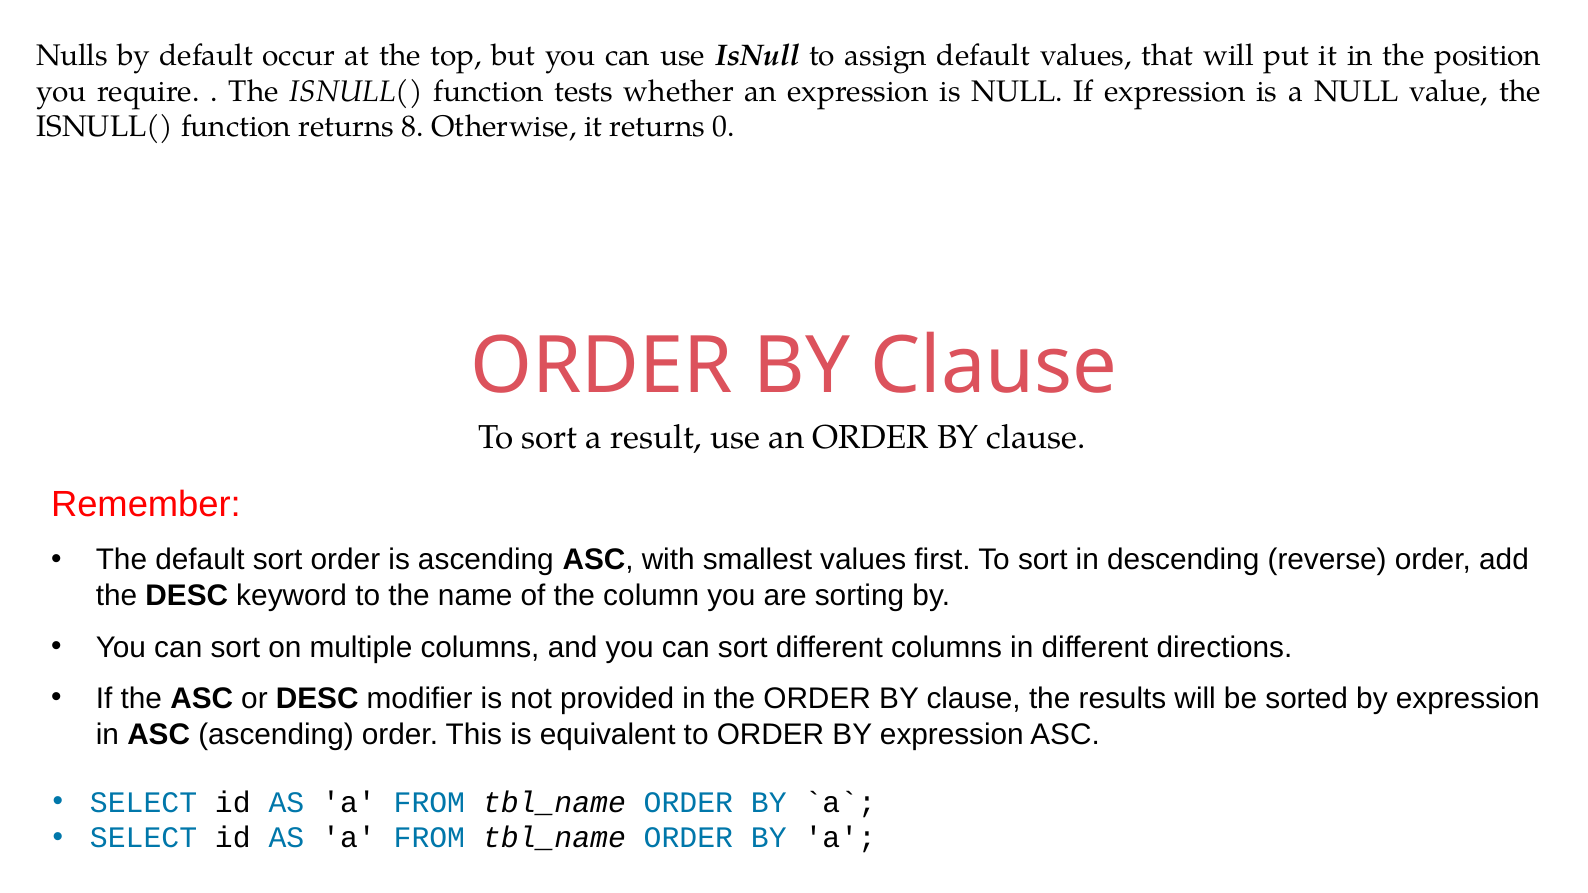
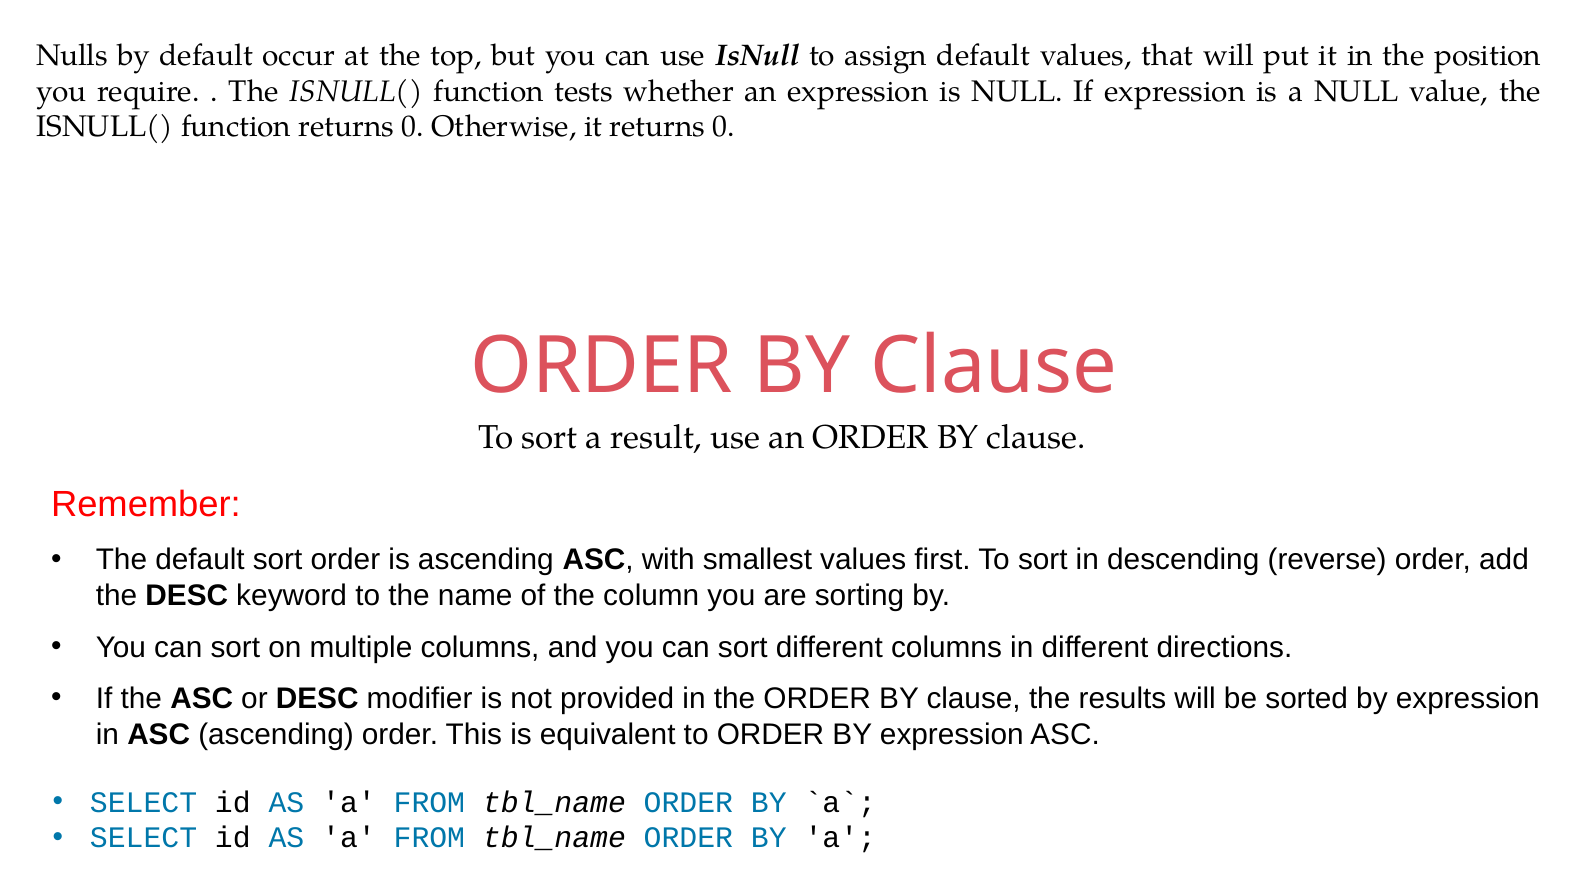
function returns 8: 8 -> 0
